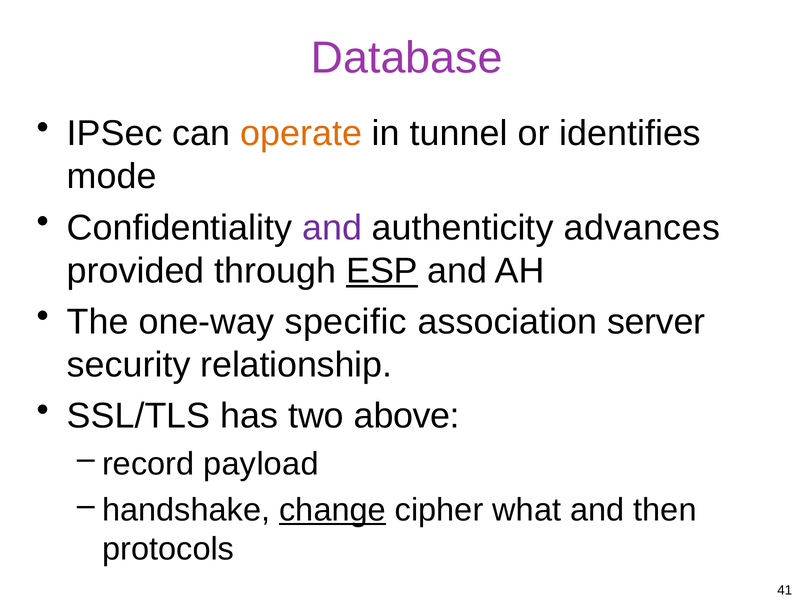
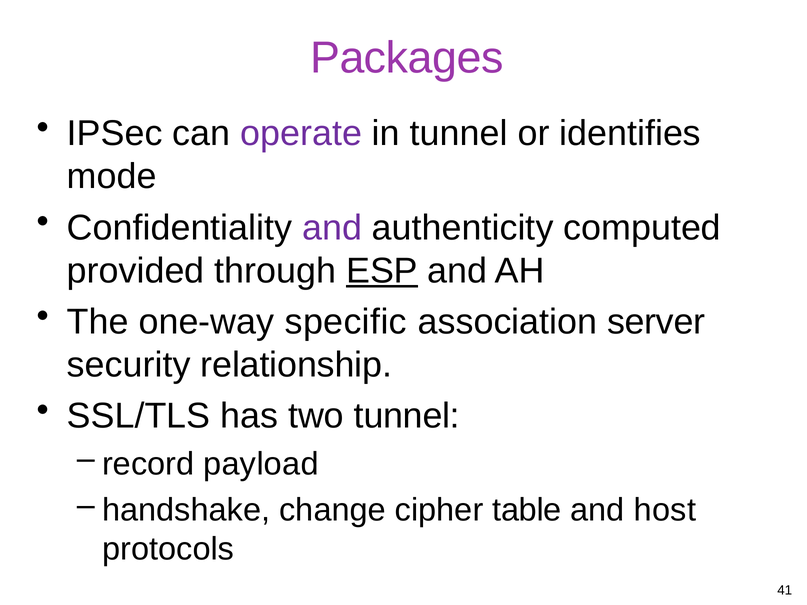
Database: Database -> Packages
operate colour: orange -> purple
advances: advances -> computed
two above: above -> tunnel
change underline: present -> none
what: what -> table
then: then -> host
